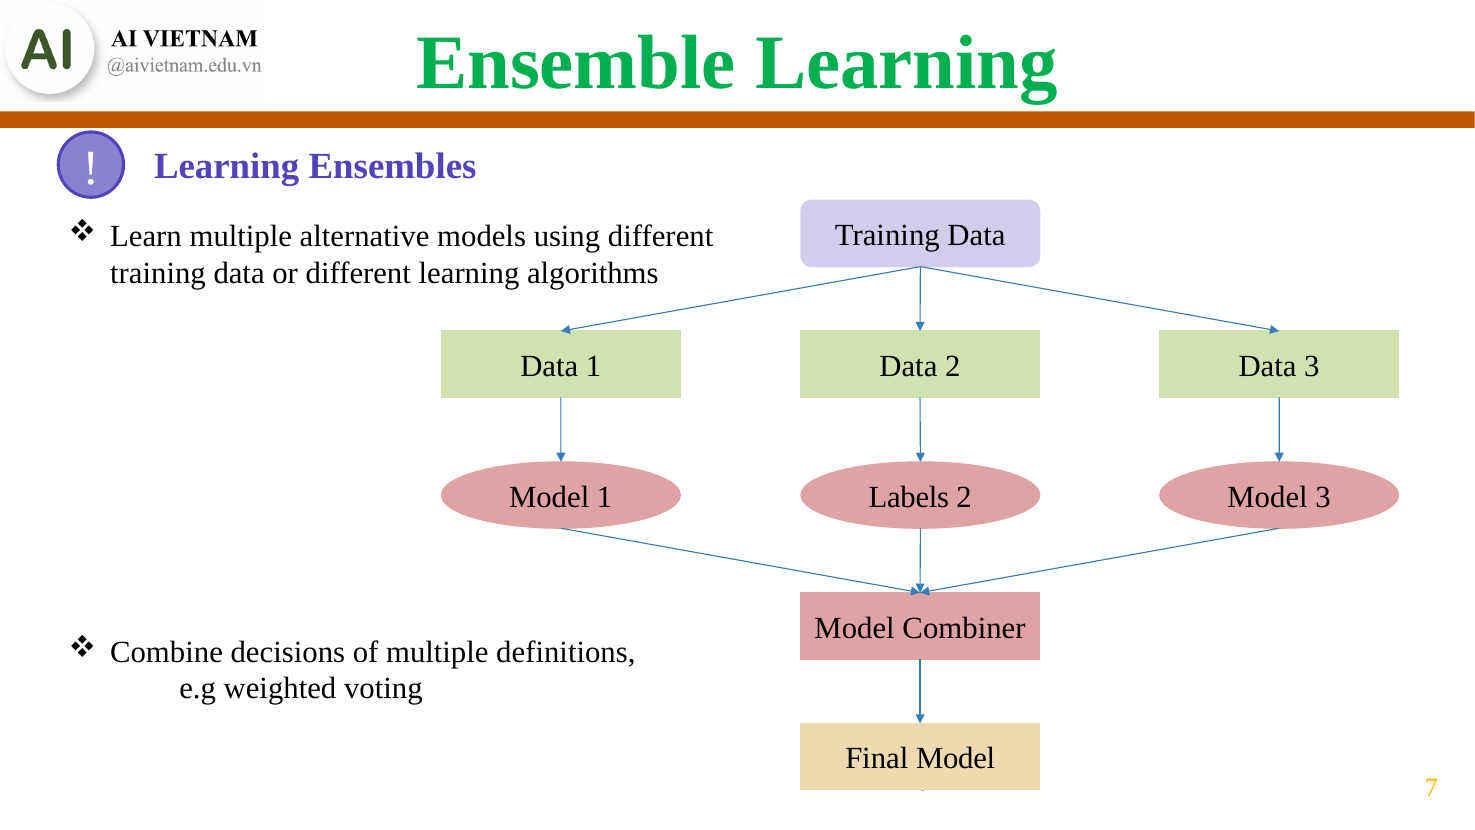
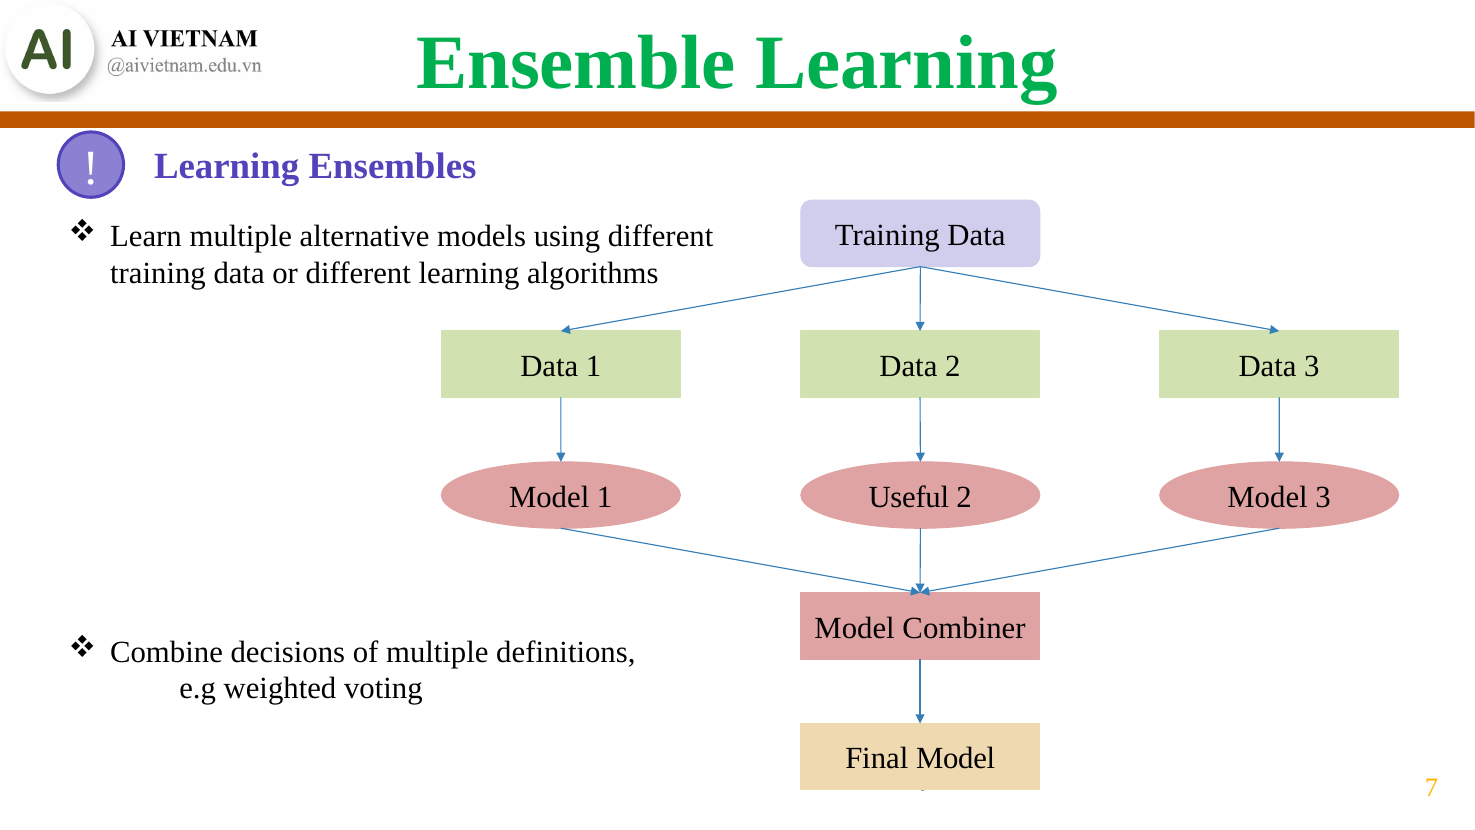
Labels: Labels -> Useful
